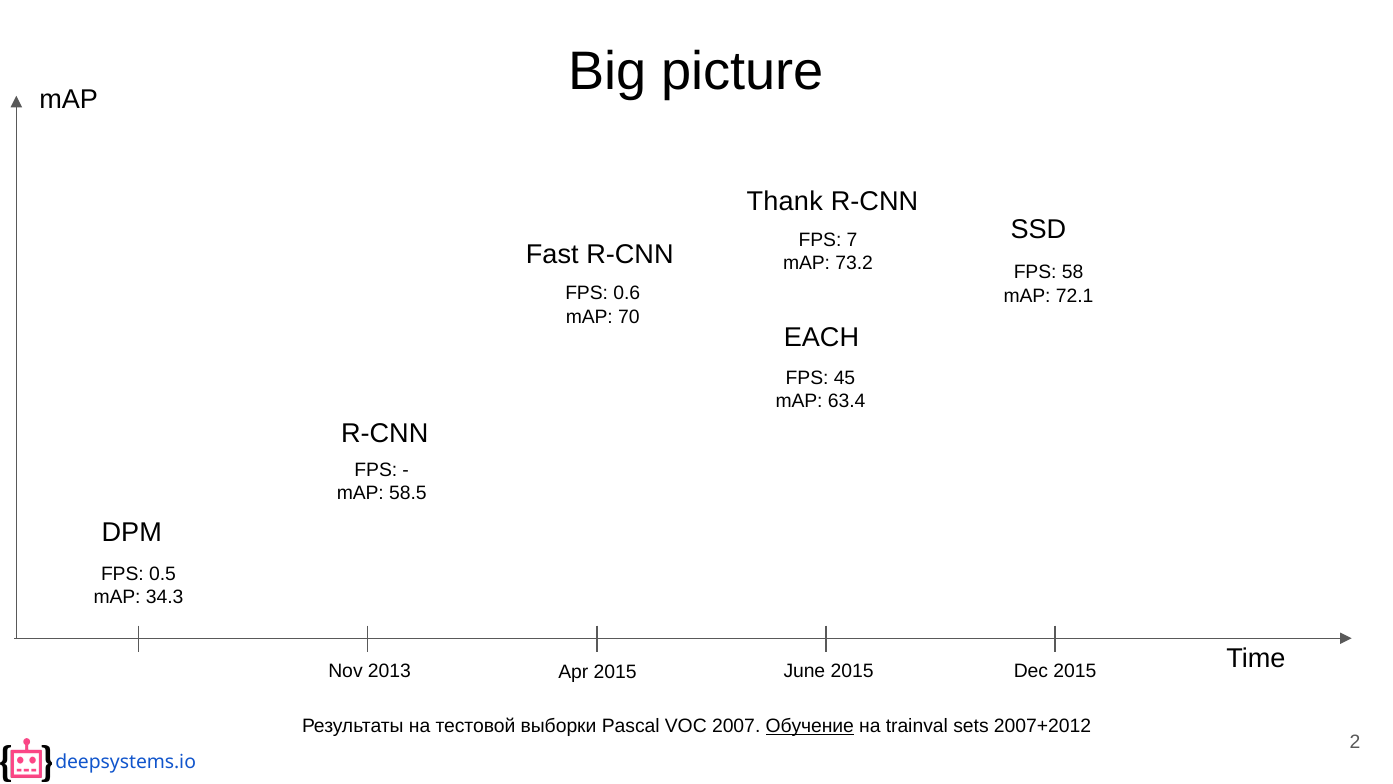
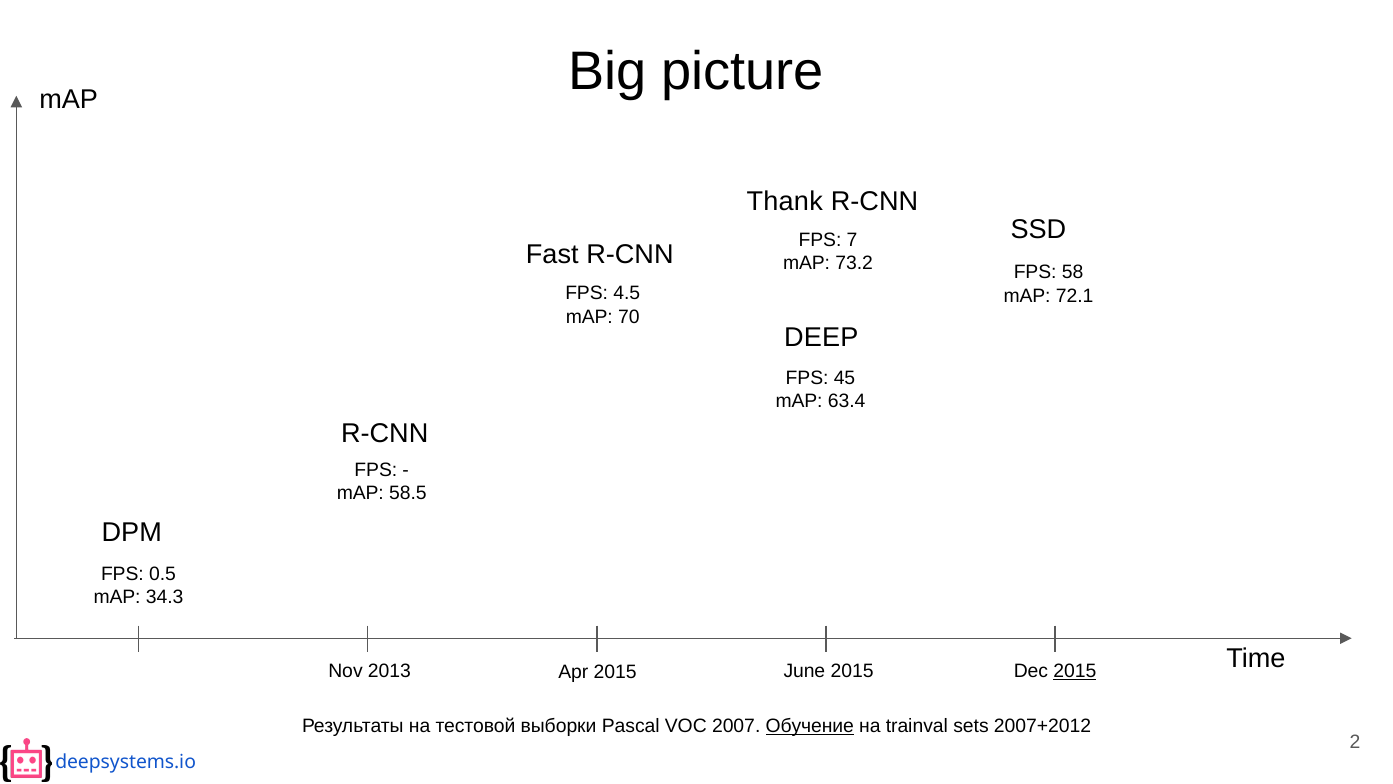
0.6: 0.6 -> 4.5
EACH: EACH -> DEEP
2015 at (1075, 671) underline: none -> present
